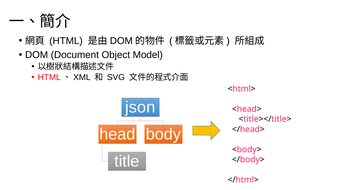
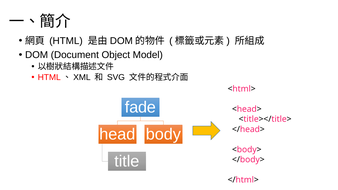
json: json -> fade
